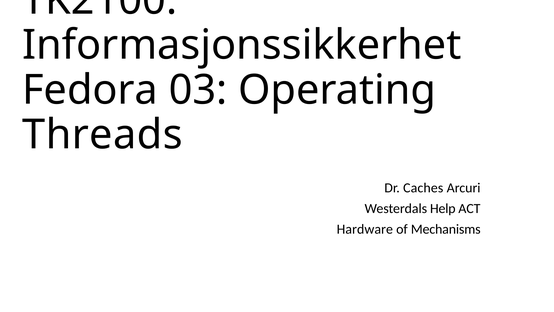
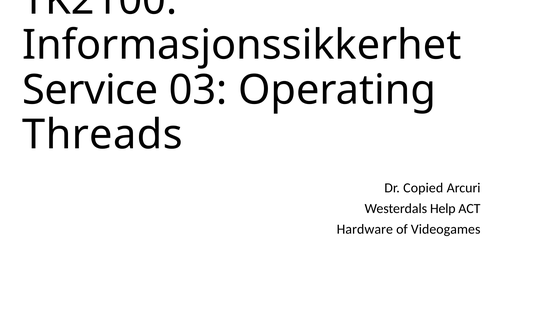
Fedora: Fedora -> Service
Caches: Caches -> Copied
Mechanisms: Mechanisms -> Videogames
